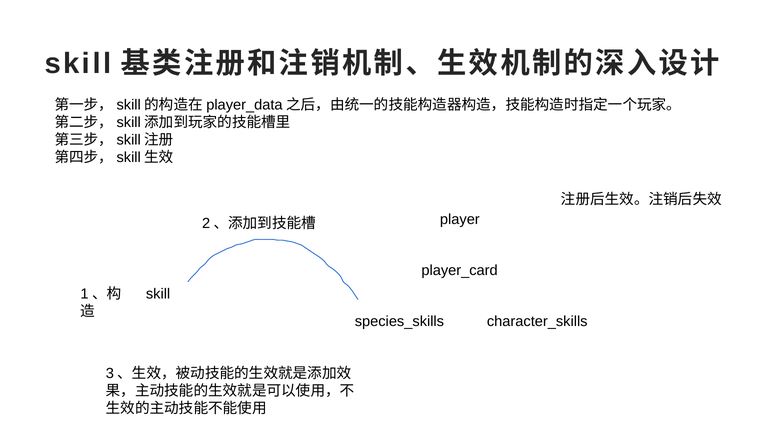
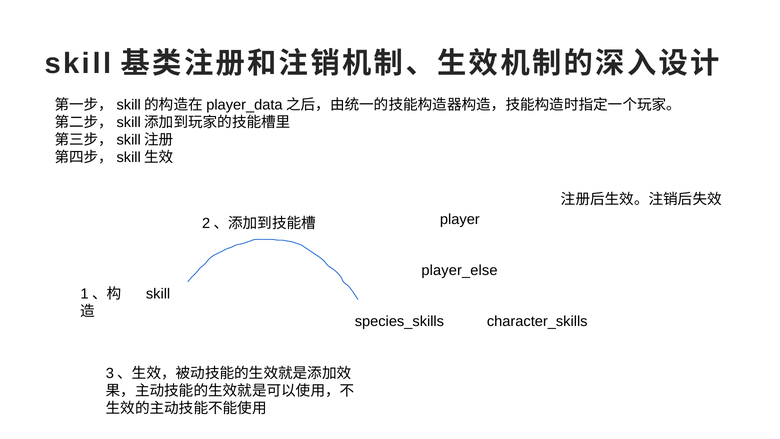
player_card: player_card -> player_else
